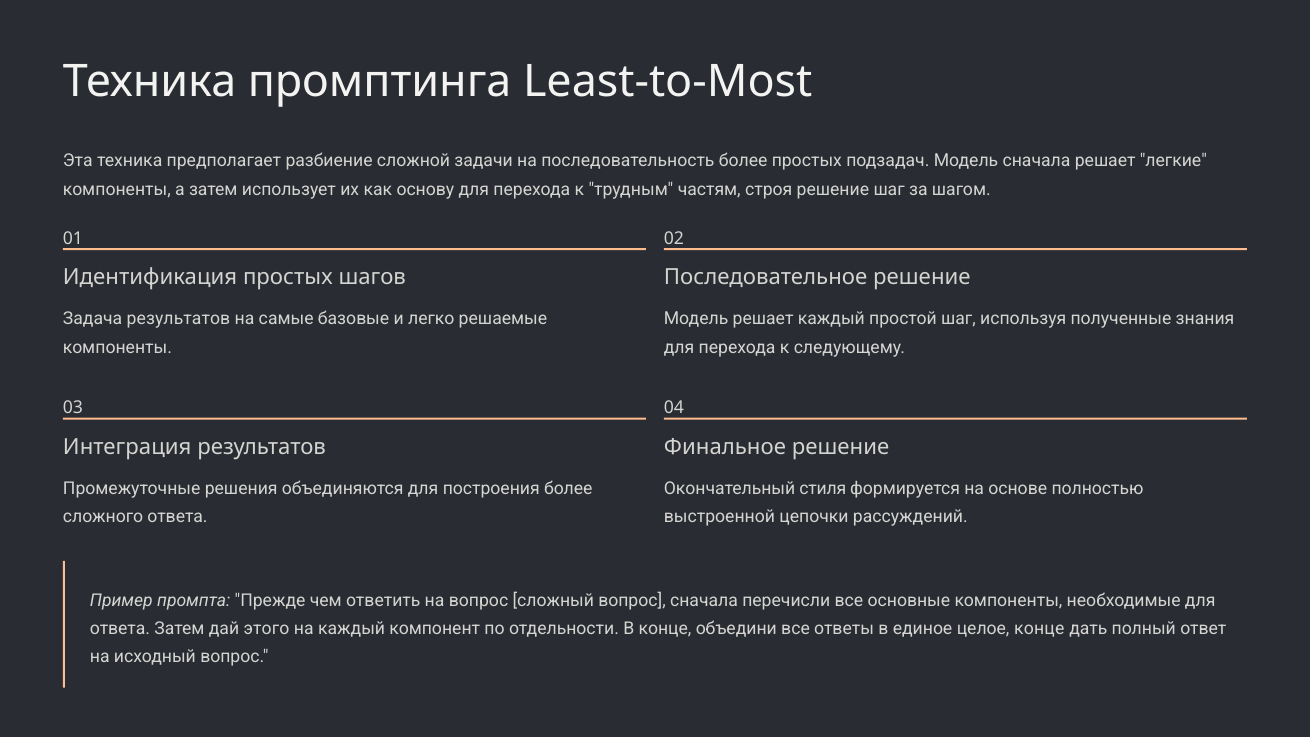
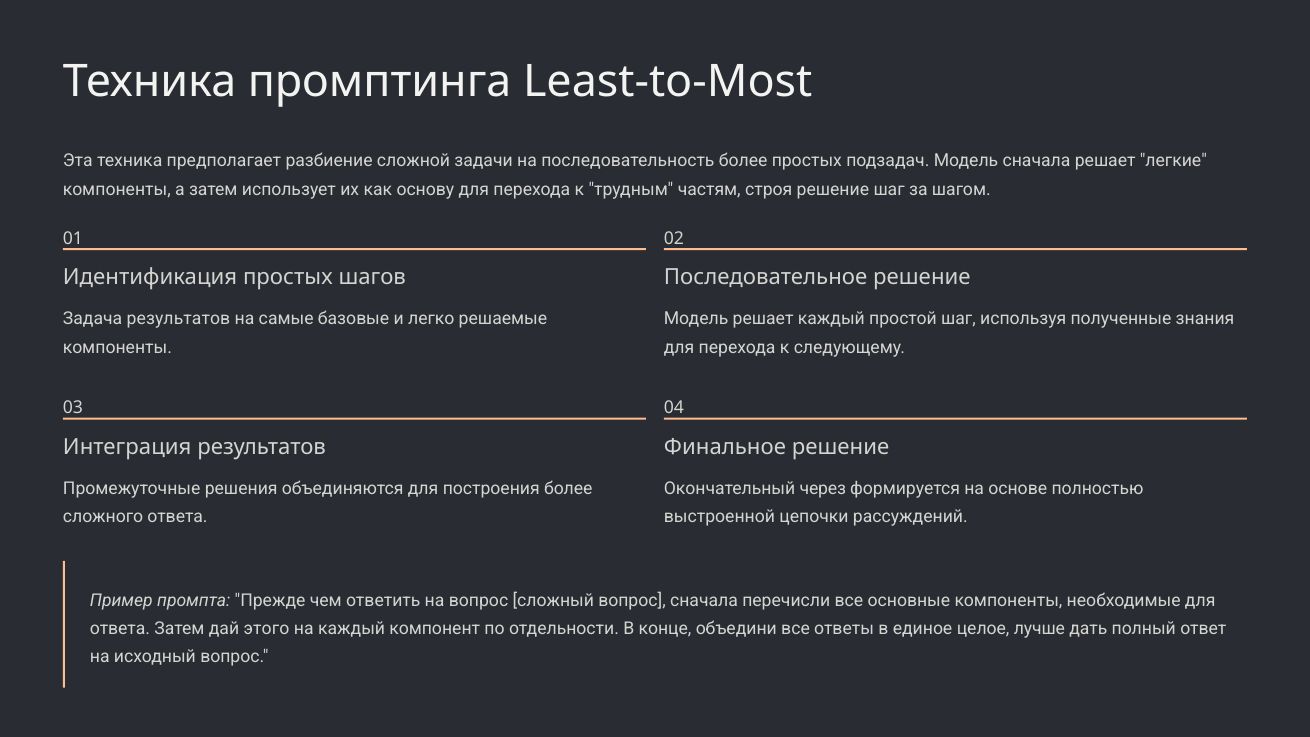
стиля: стиля -> через
целое конце: конце -> лучше
